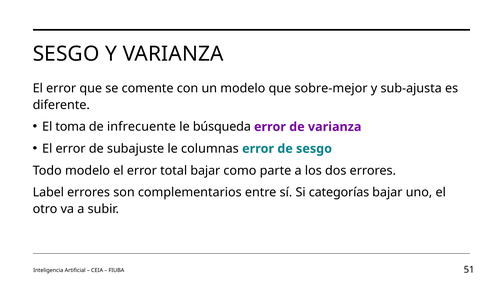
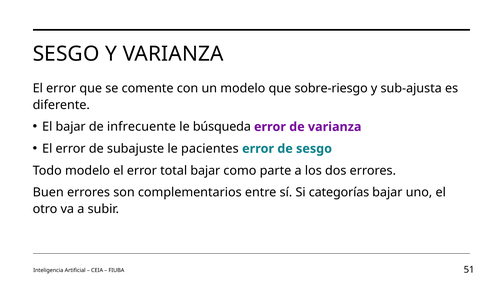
sobre-mejor: sobre-mejor -> sobre-riesgo
El toma: toma -> bajar
columnas: columnas -> pacientes
Label: Label -> Buen
